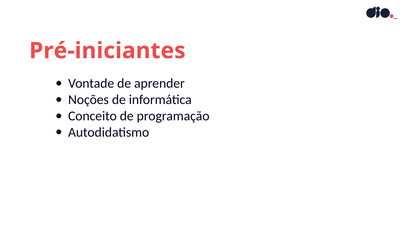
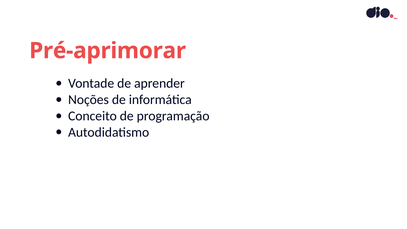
Pré-iniciantes: Pré-iniciantes -> Pré-aprimorar
